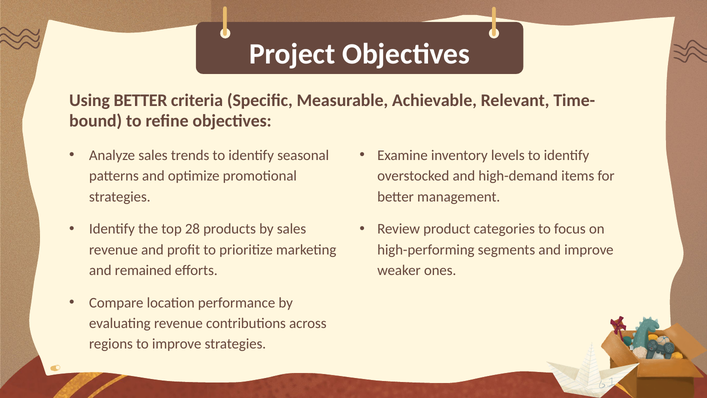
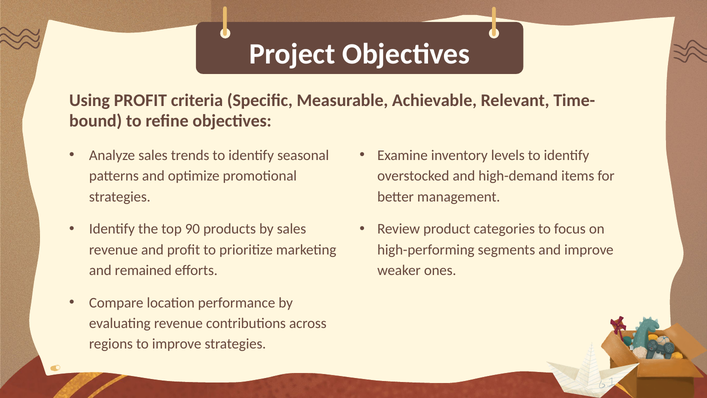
Using BETTER: BETTER -> PROFIT
28: 28 -> 90
